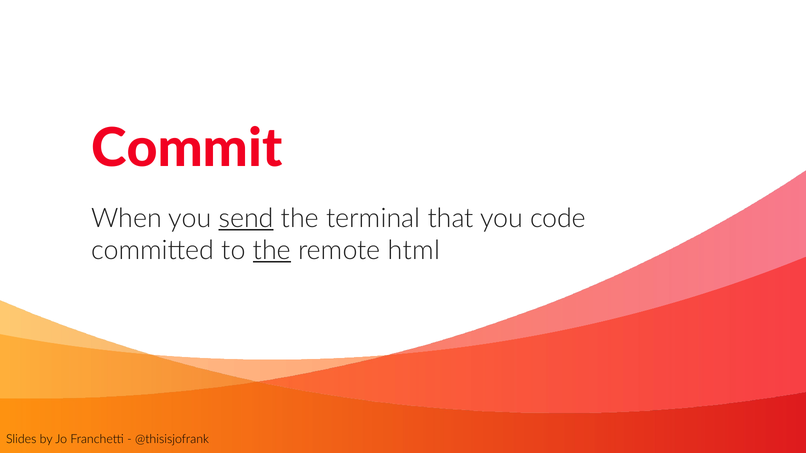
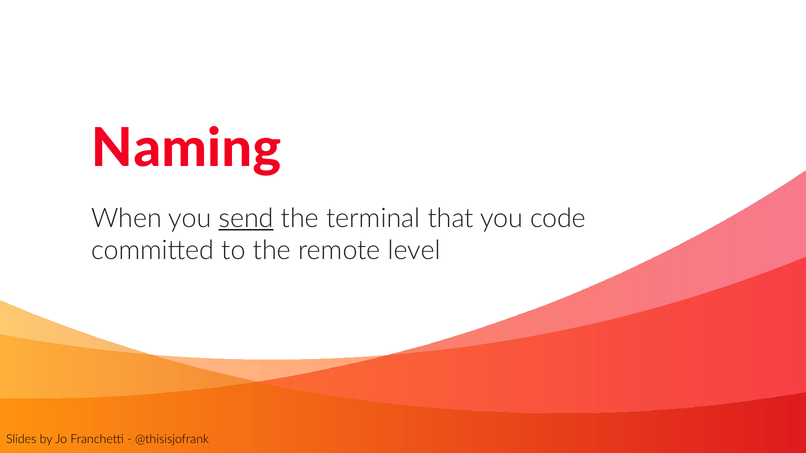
Commit: Commit -> Naming
the at (272, 251) underline: present -> none
html: html -> level
